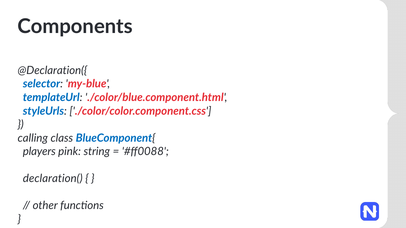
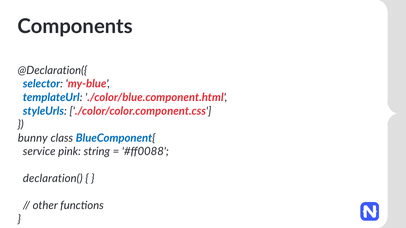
calling: calling -> bunny
players: players -> service
